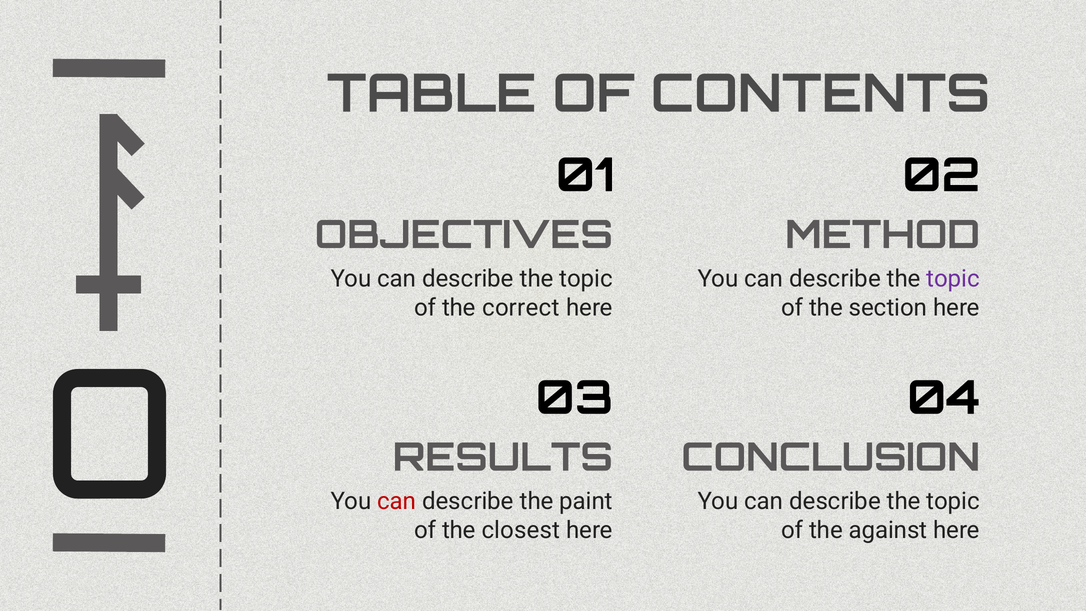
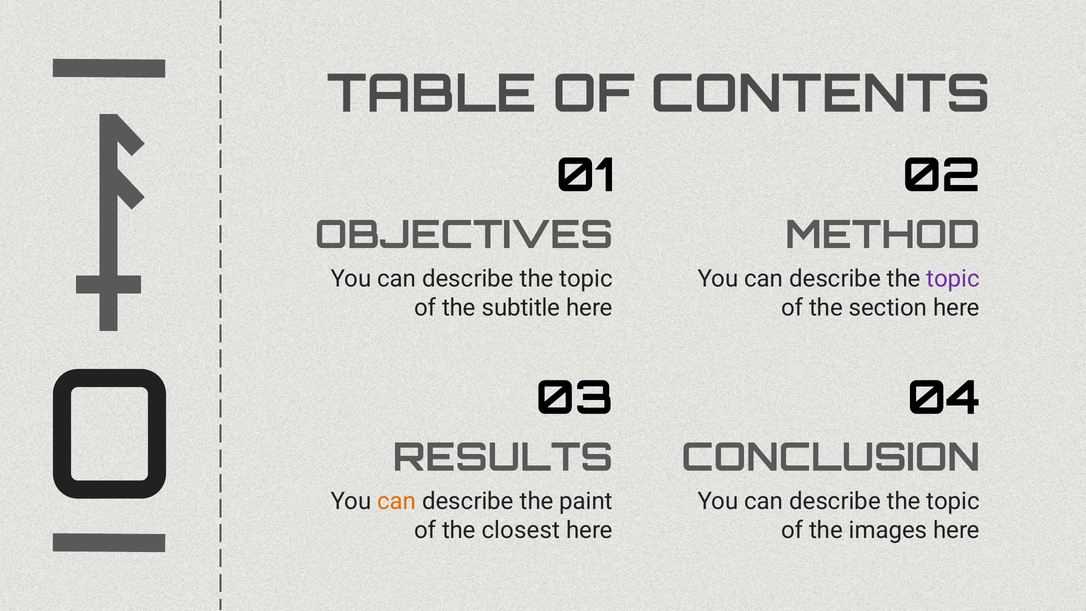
correct: correct -> subtitle
can at (397, 501) colour: red -> orange
against: against -> images
